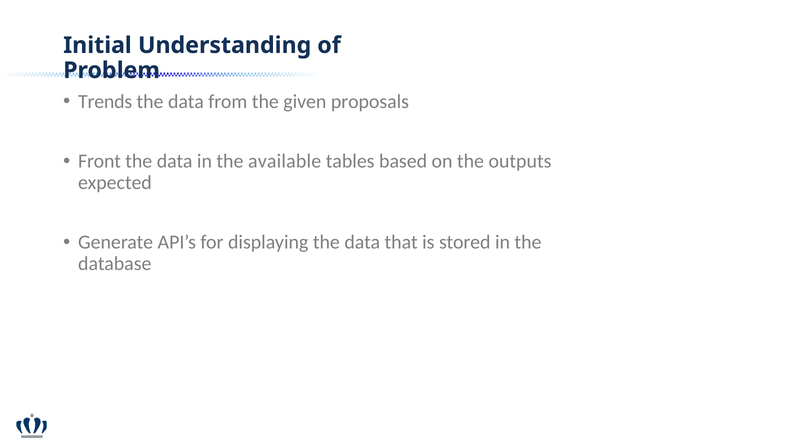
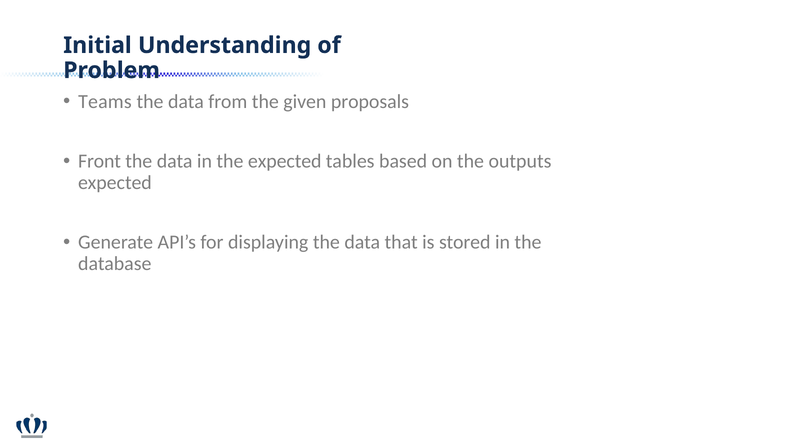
Trends: Trends -> Teams
the available: available -> expected
